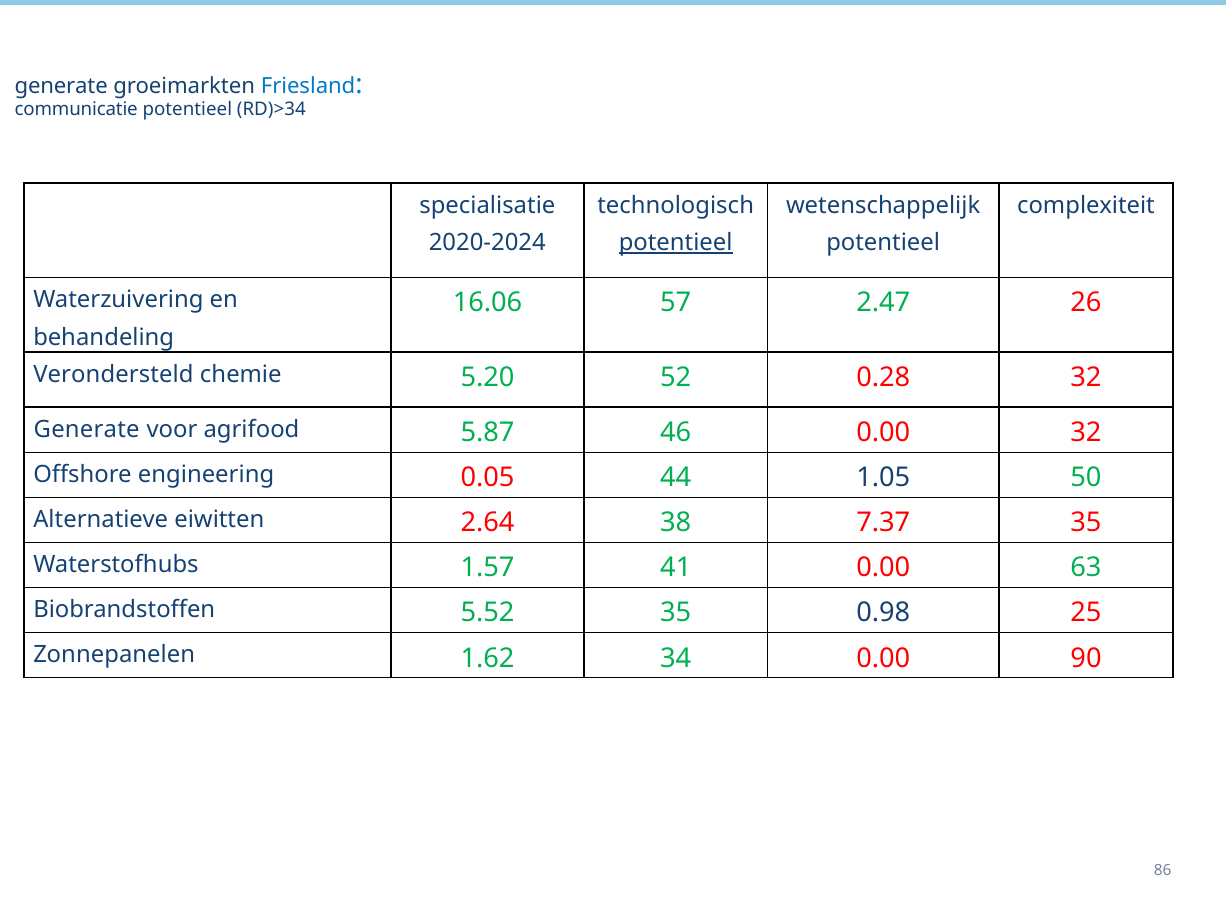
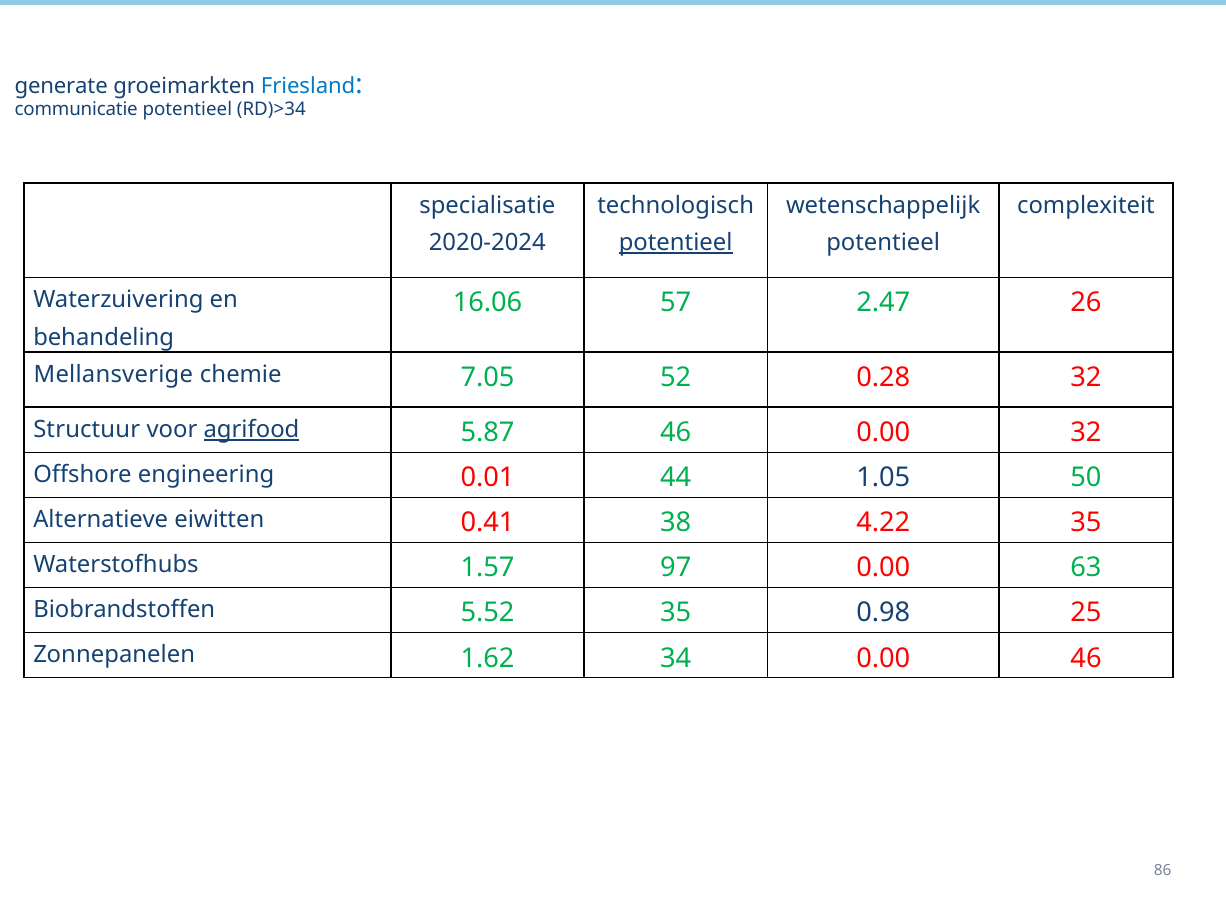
Verondersteld: Verondersteld -> Mellansverige
5.20: 5.20 -> 7.05
Generate at (87, 429): Generate -> Structuur
agrifood underline: none -> present
0.05: 0.05 -> 0.01
2.64: 2.64 -> 0.41
7.37: 7.37 -> 4.22
41: 41 -> 97
0.00 90: 90 -> 46
